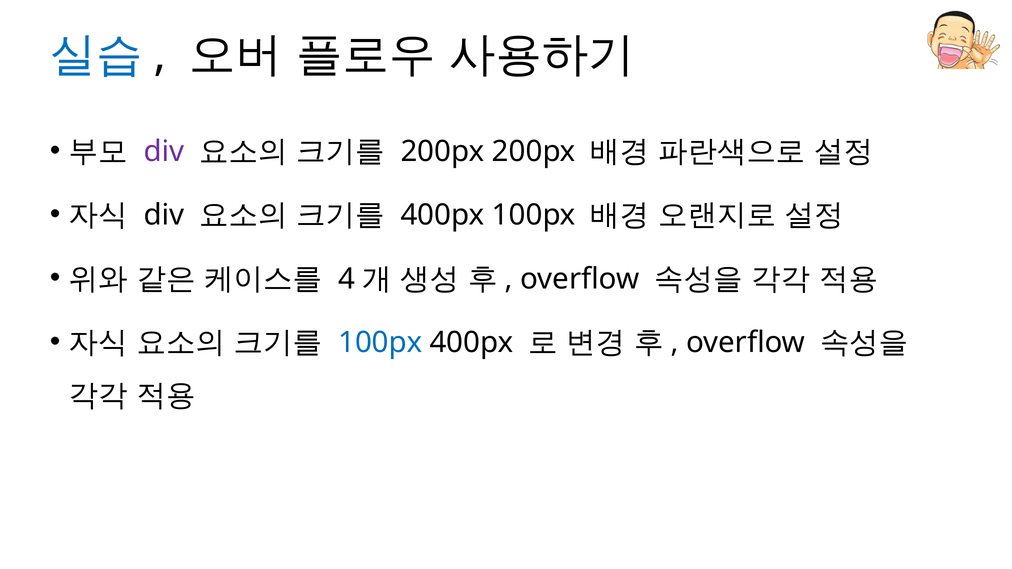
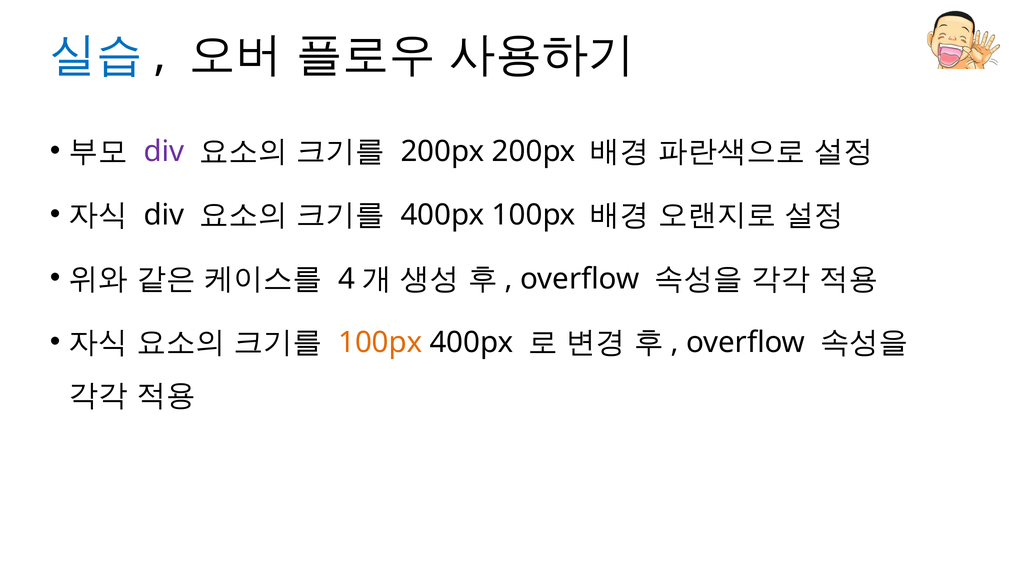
100px at (380, 343) colour: blue -> orange
